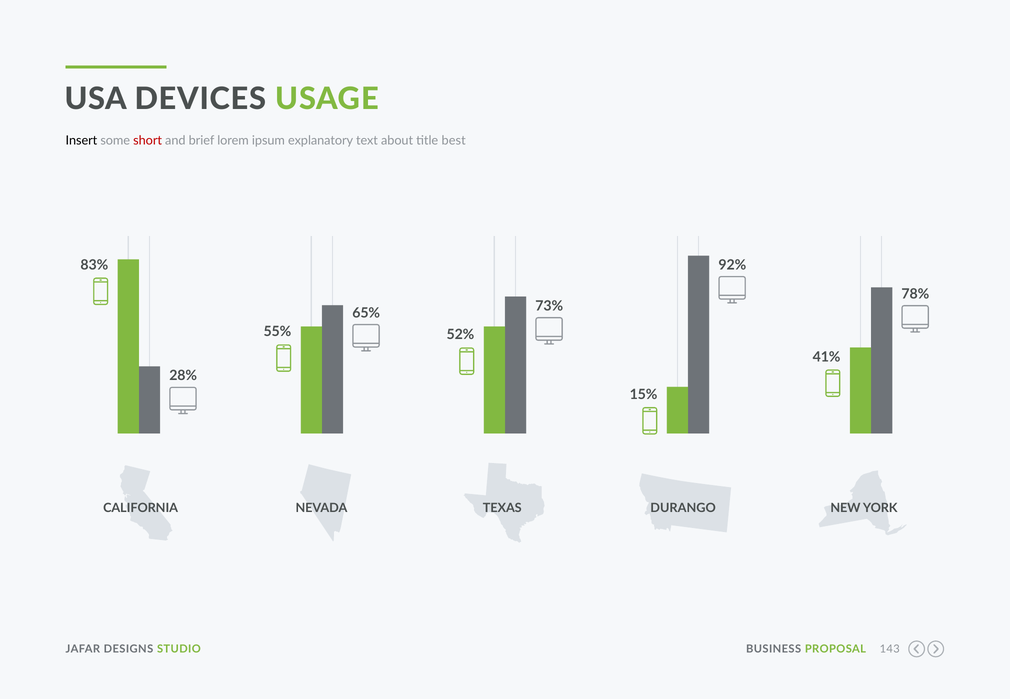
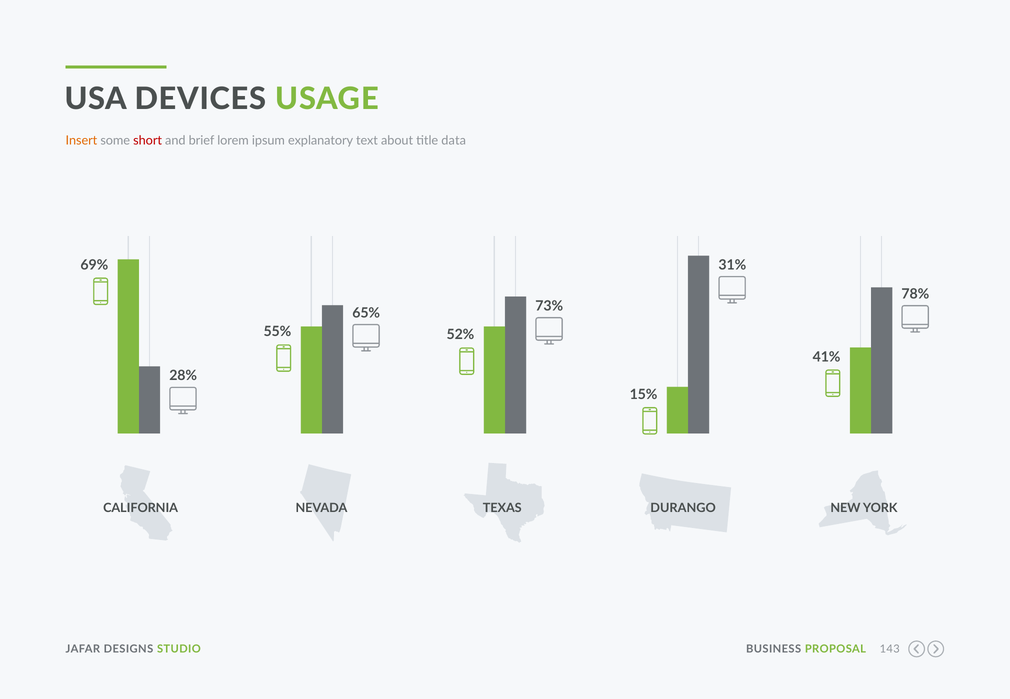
Insert colour: black -> orange
best: best -> data
83%: 83% -> 69%
92%: 92% -> 31%
